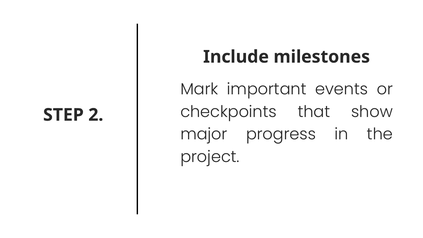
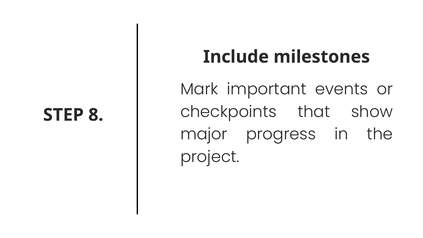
2: 2 -> 8
